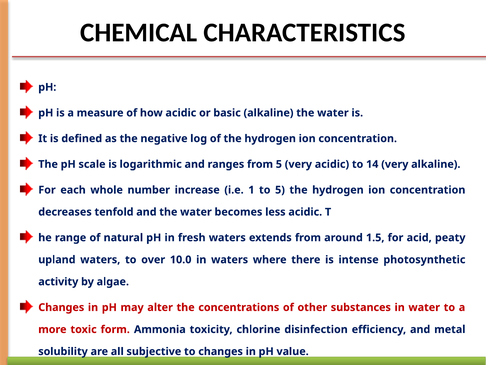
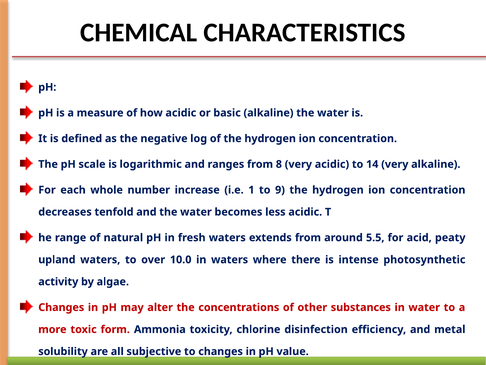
from 5: 5 -> 8
to 5: 5 -> 9
1.5: 1.5 -> 5.5
